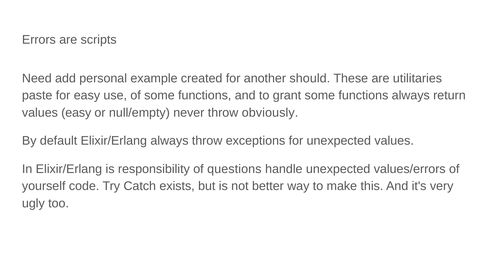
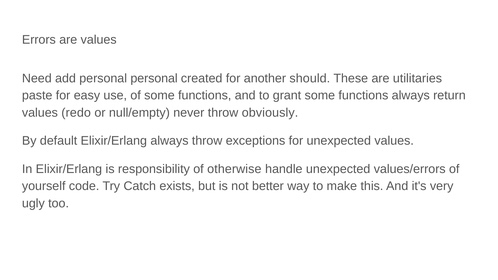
are scripts: scripts -> values
personal example: example -> personal
values easy: easy -> redo
questions: questions -> otherwise
